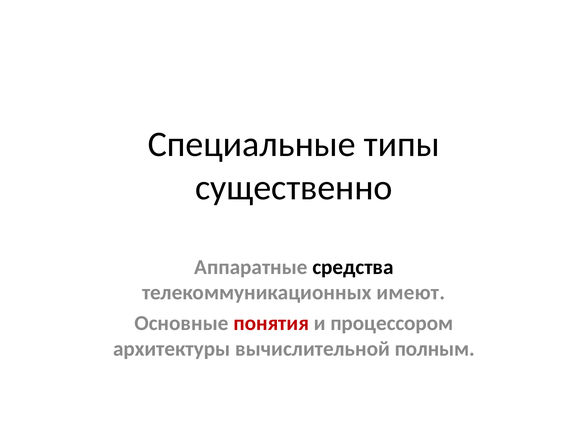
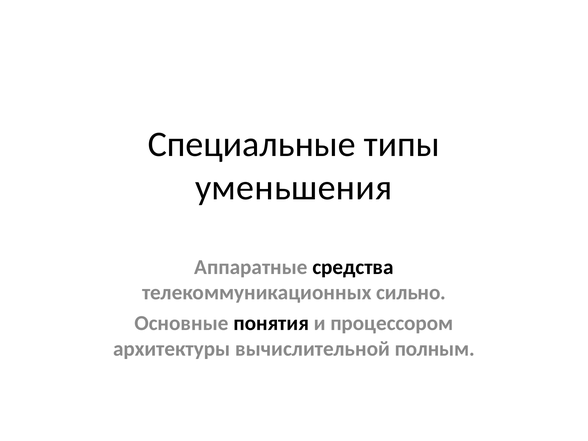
существенно: существенно -> уменьшения
имеют: имеют -> сильно
понятия colour: red -> black
